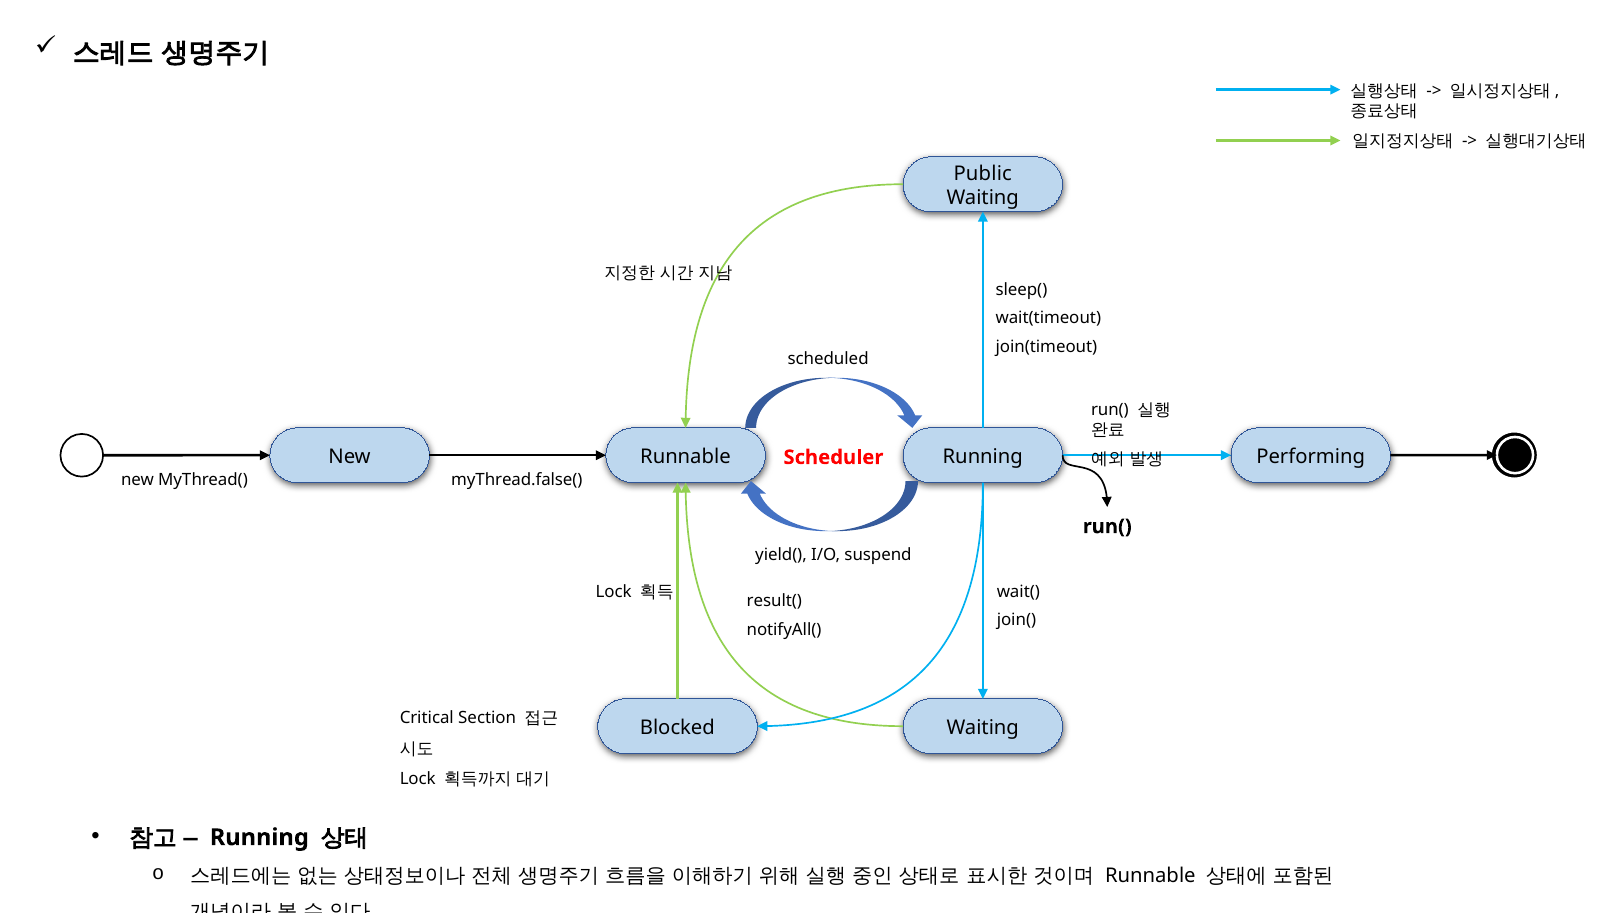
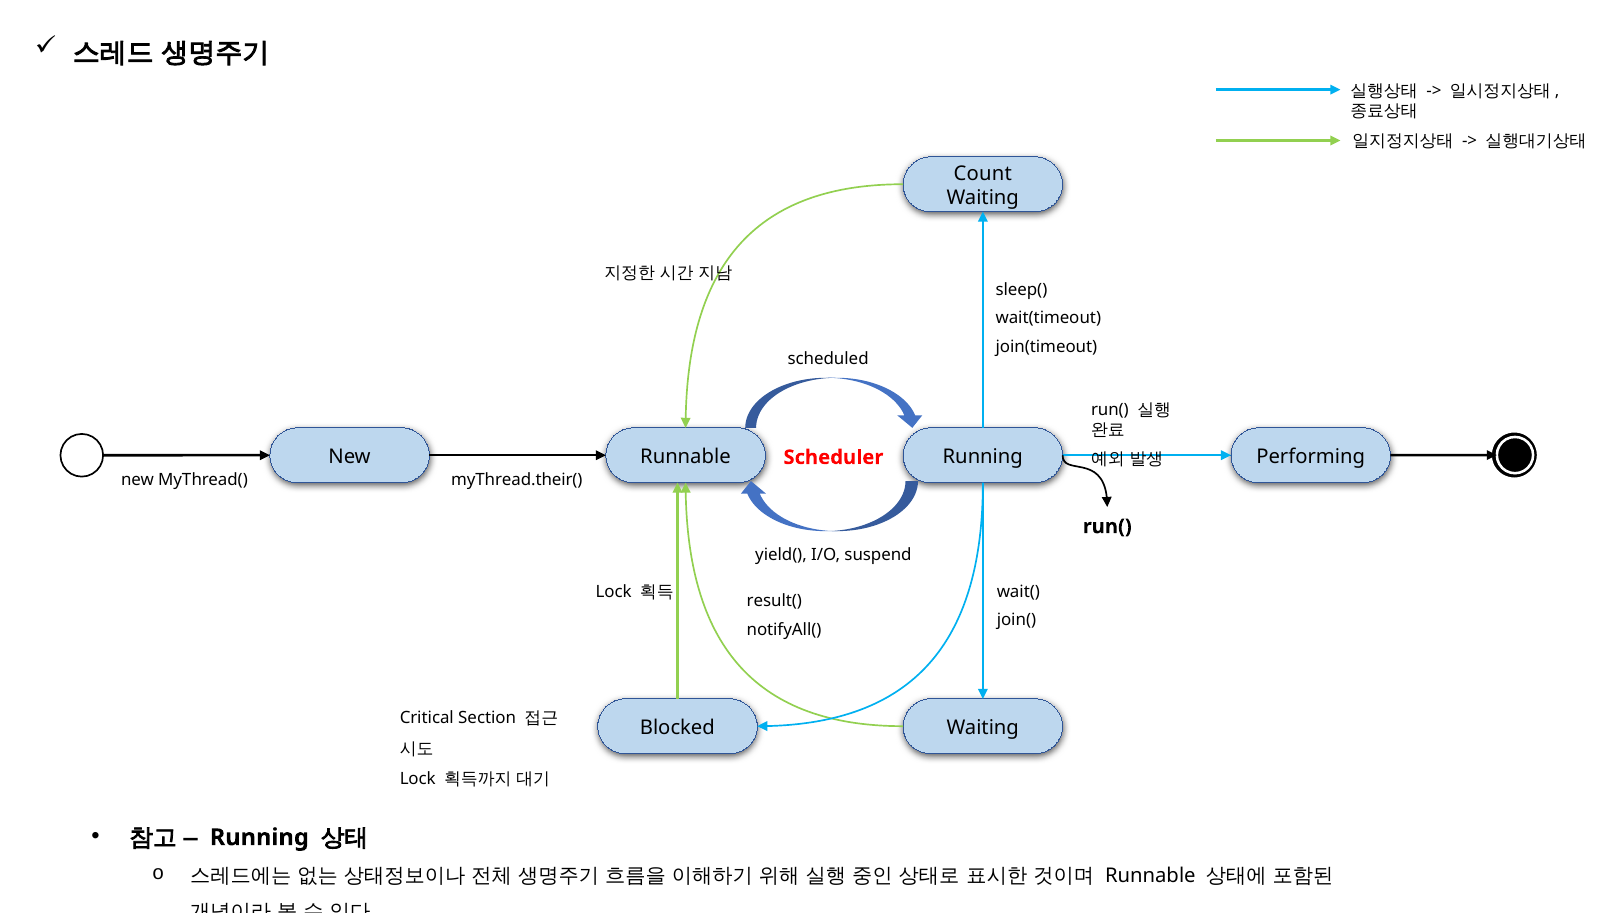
Public: Public -> Count
myThread.false(: myThread.false( -> myThread.their(
